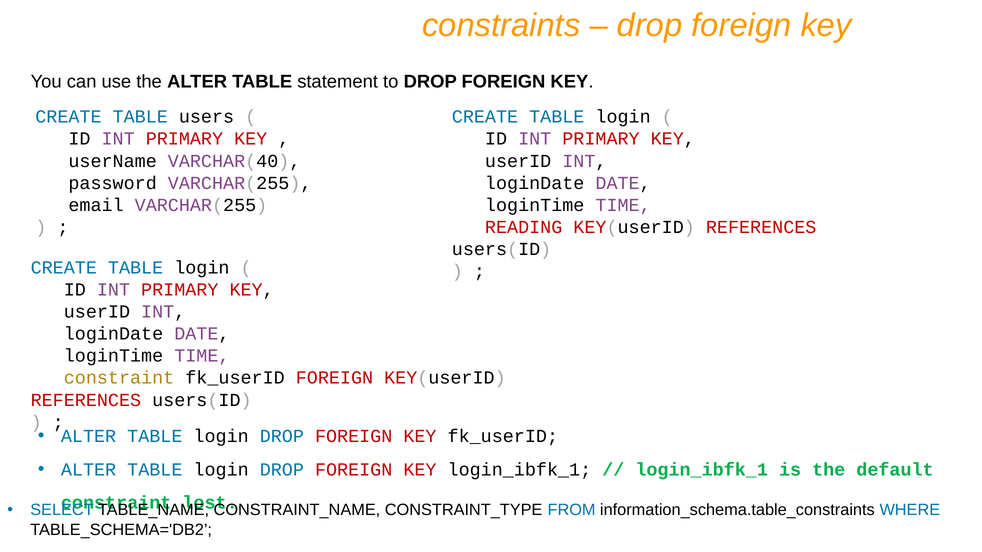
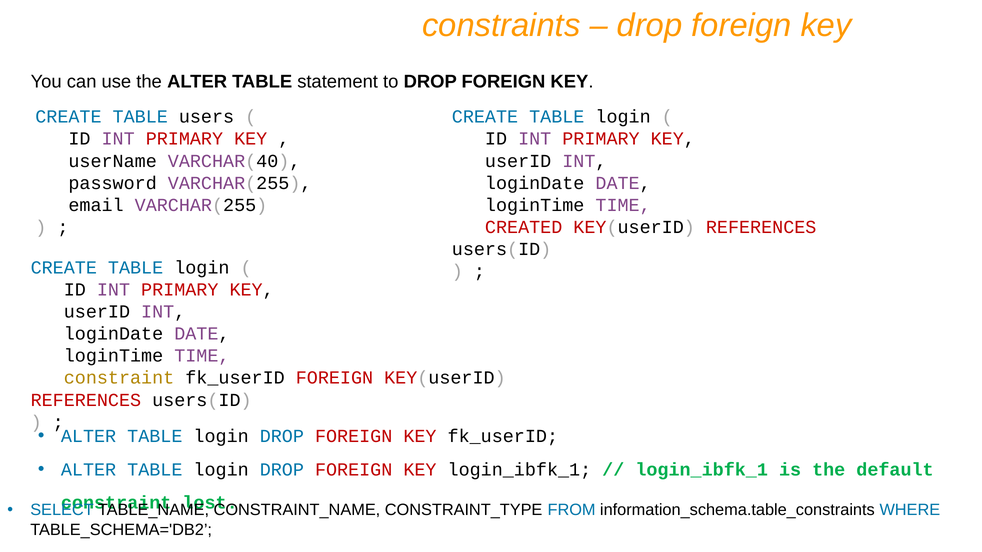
READING: READING -> CREATED
